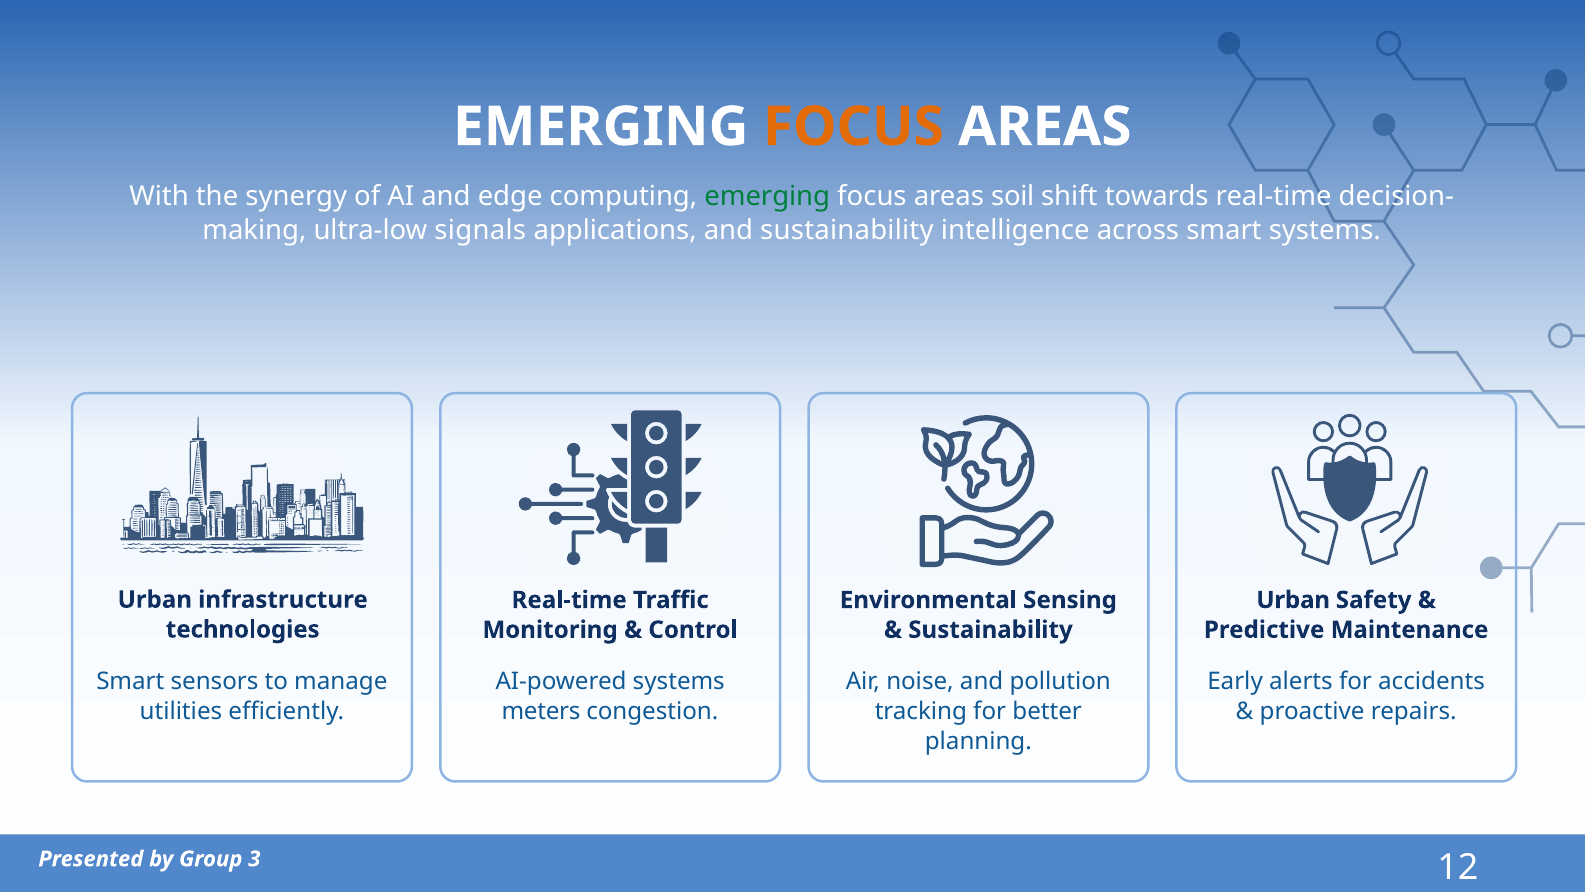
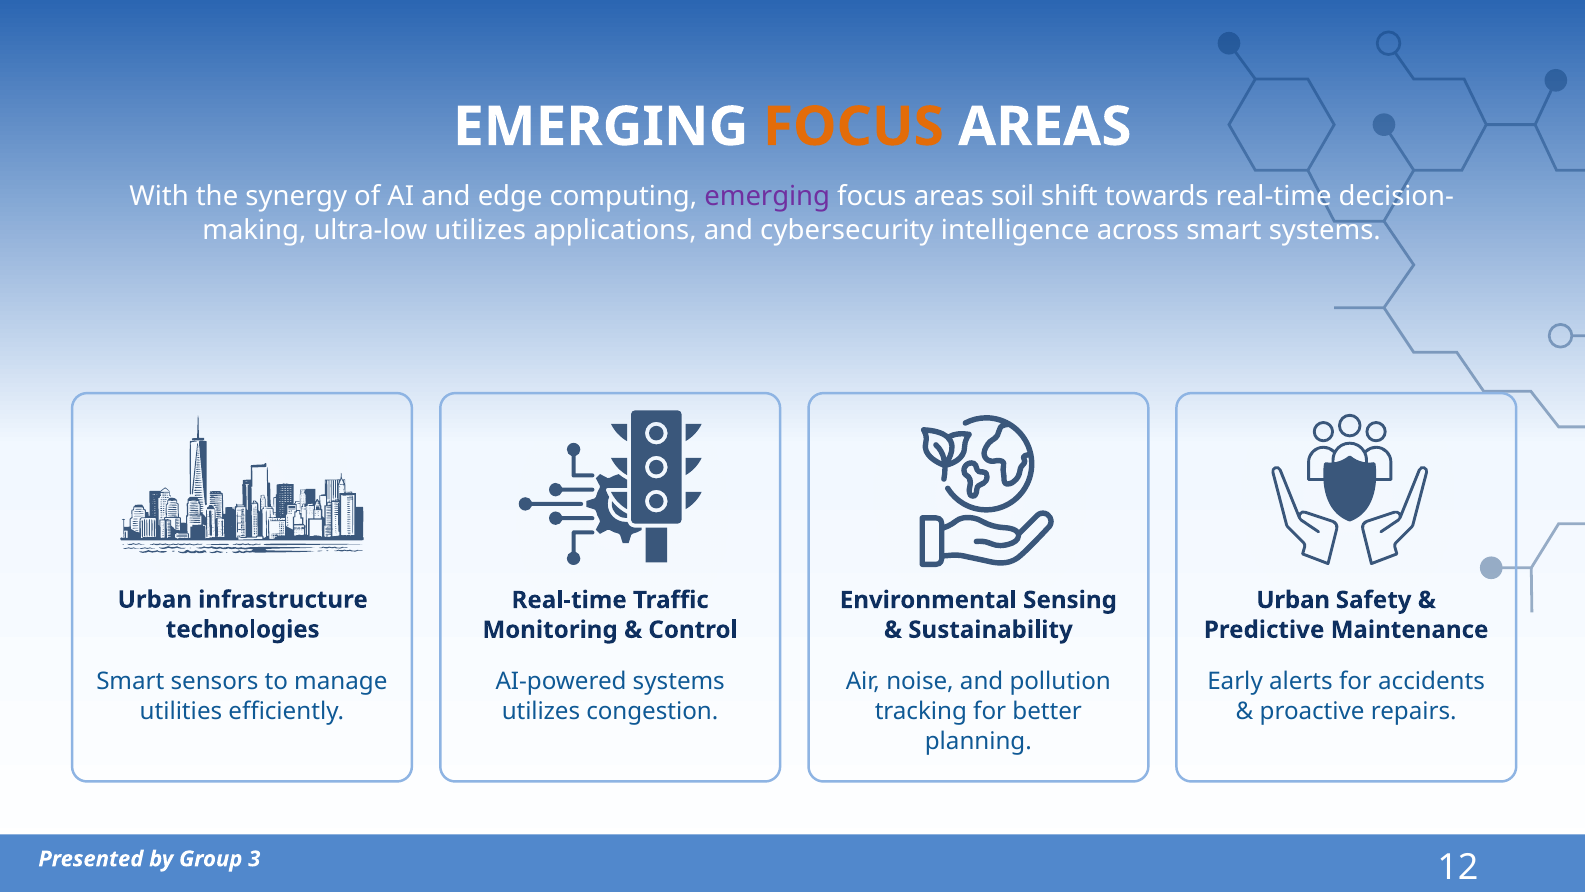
emerging at (767, 196) colour: green -> purple
ultra-low signals: signals -> utilizes
and sustainability: sustainability -> cybersecurity
meters at (541, 711): meters -> utilizes
